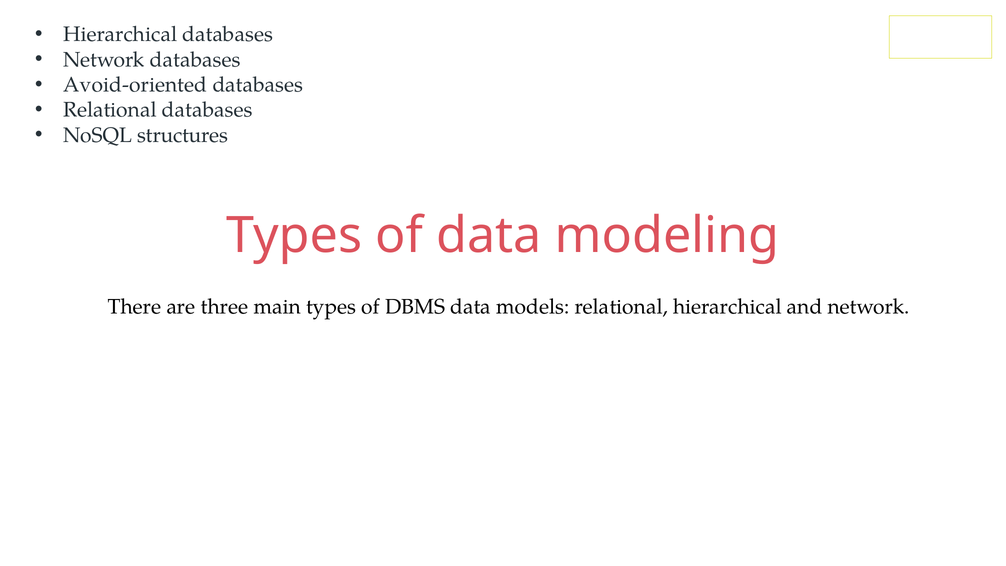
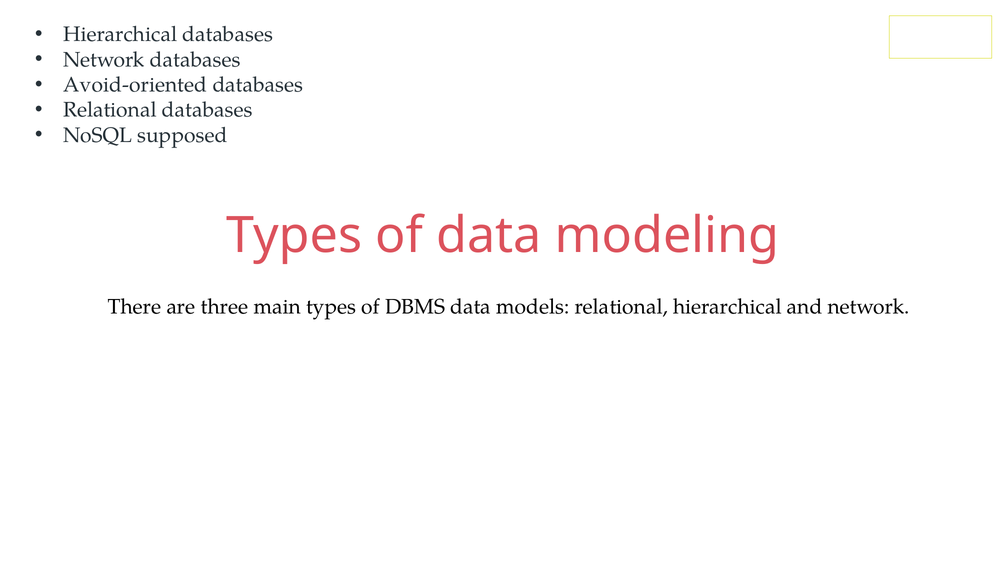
structures: structures -> supposed
